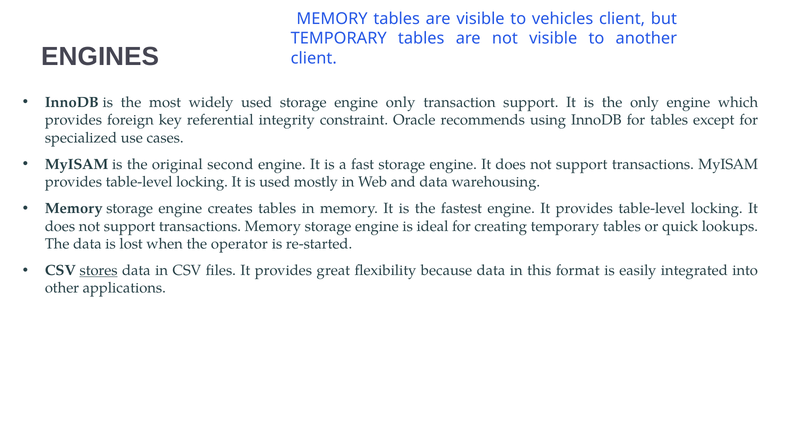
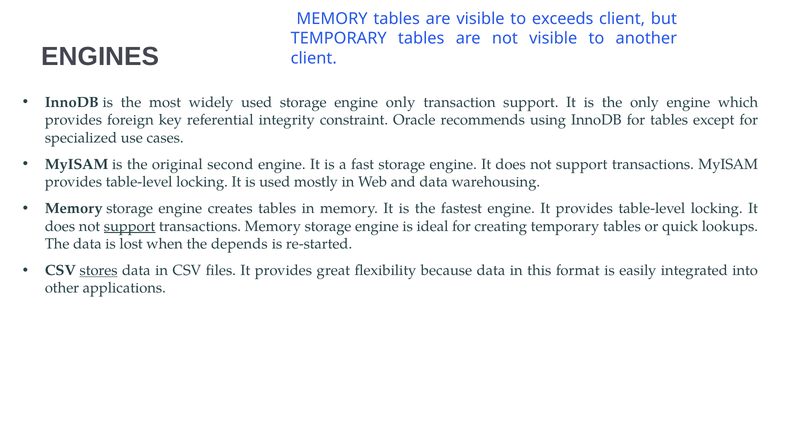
vehicles: vehicles -> exceeds
support at (130, 226) underline: none -> present
operator: operator -> depends
